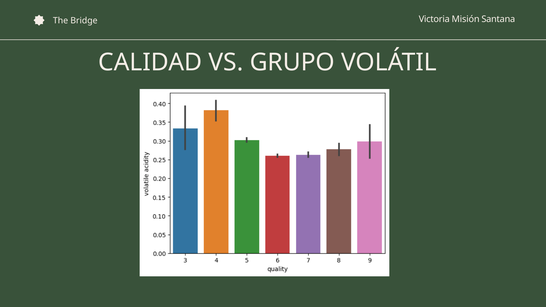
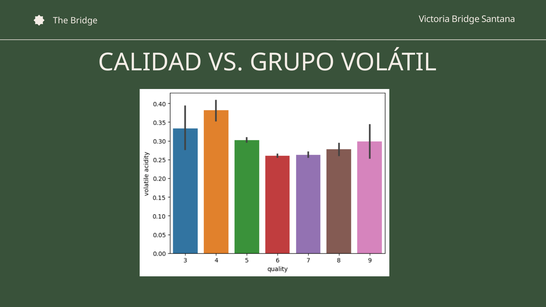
Victoria Misión: Misión -> Bridge
